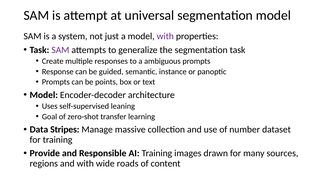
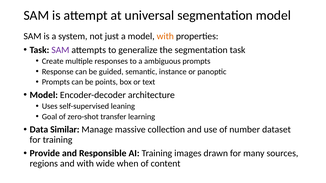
with at (165, 36) colour: purple -> orange
Stripes: Stripes -> Similar
roads: roads -> when
